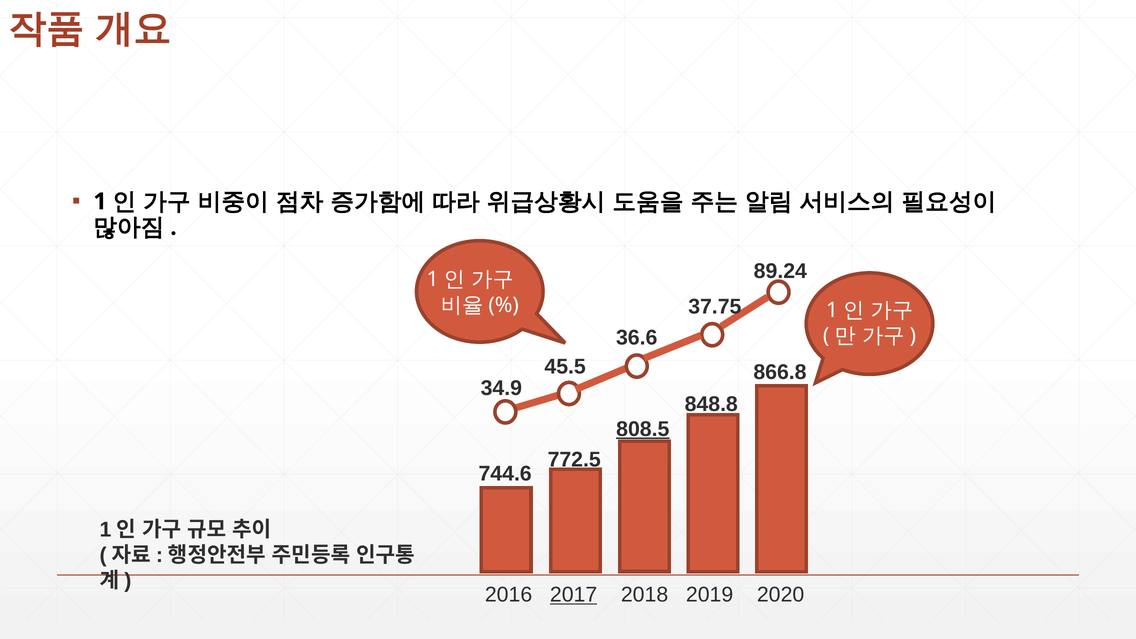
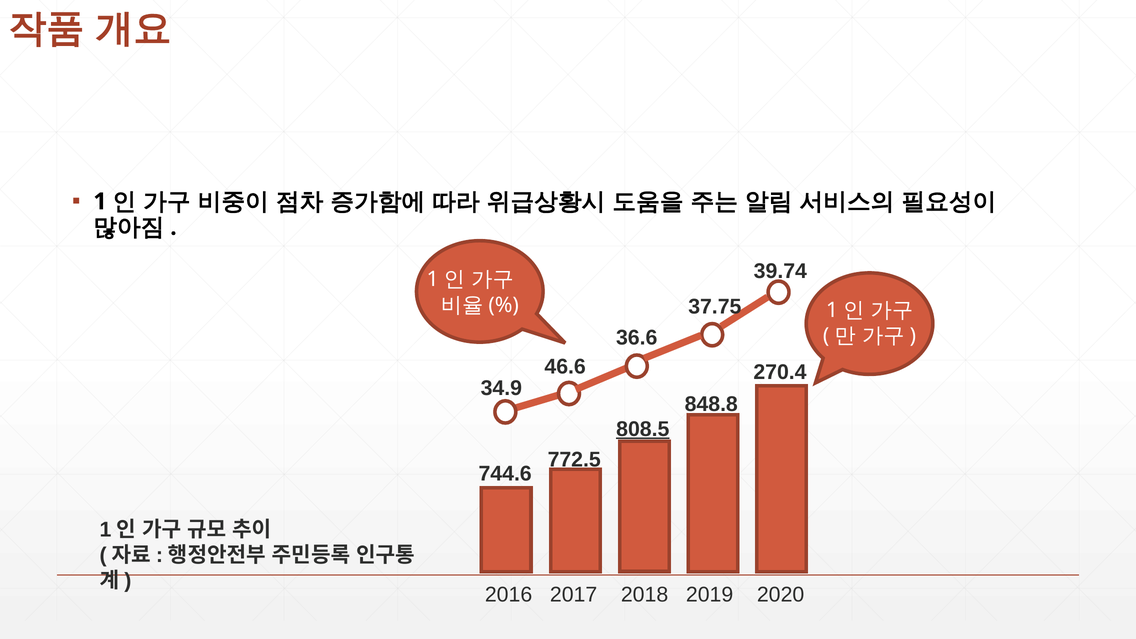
89.24: 89.24 -> 39.74
45.5: 45.5 -> 46.6
866.8: 866.8 -> 270.4
2017 underline: present -> none
